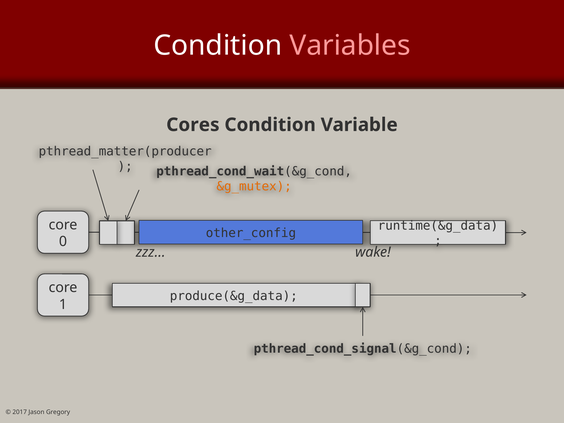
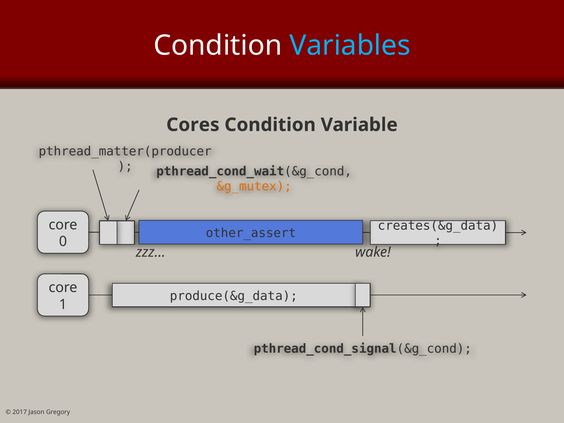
Variables colour: pink -> light blue
runtime(&g_data: runtime(&g_data -> creates(&g_data
other_config: other_config -> other_assert
